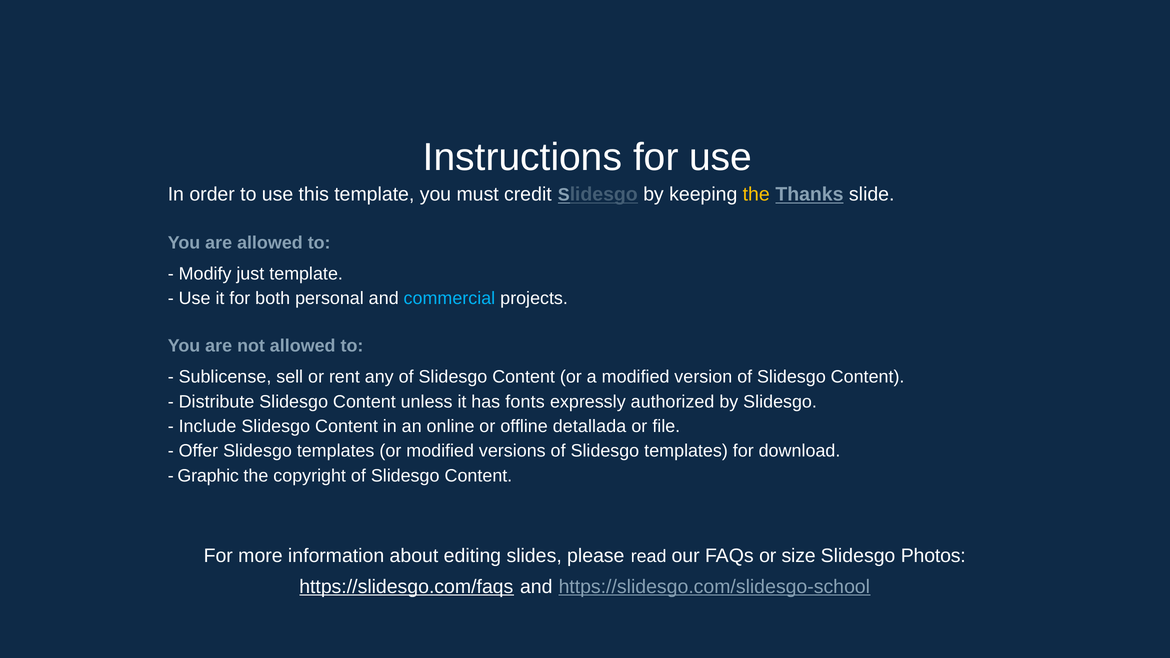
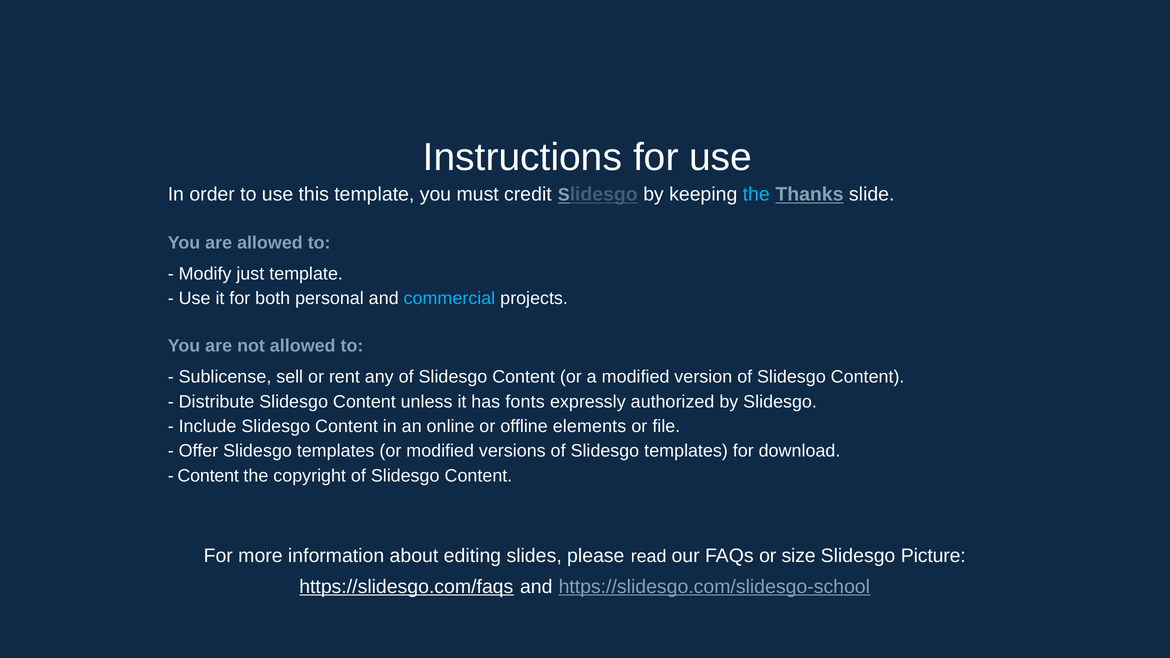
the at (756, 195) colour: yellow -> light blue
detallada: detallada -> elements
Graphic at (208, 476): Graphic -> Content
Photos: Photos -> Picture
